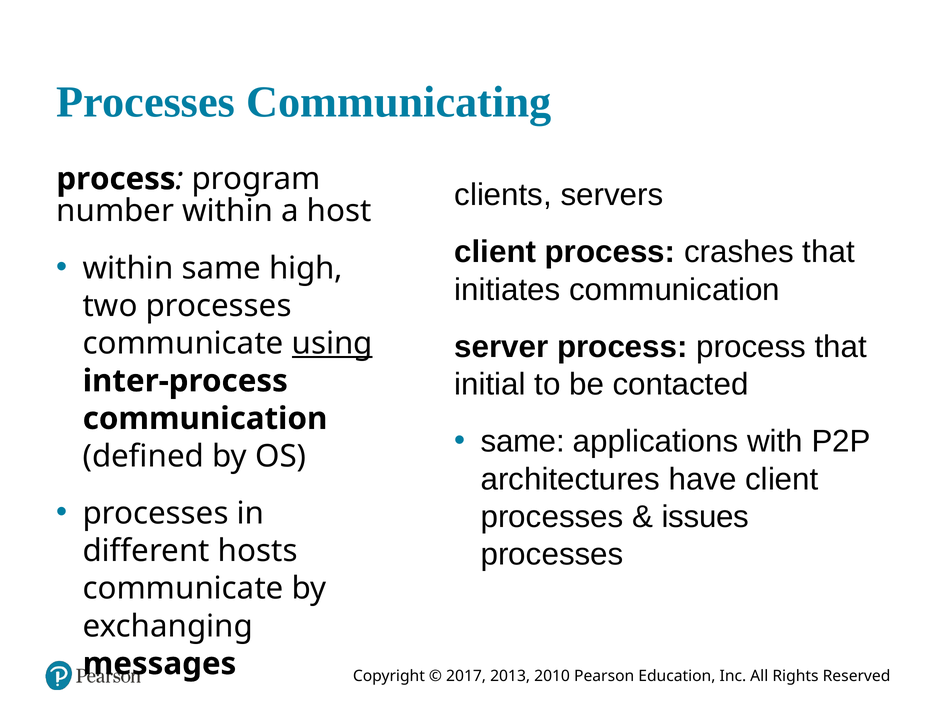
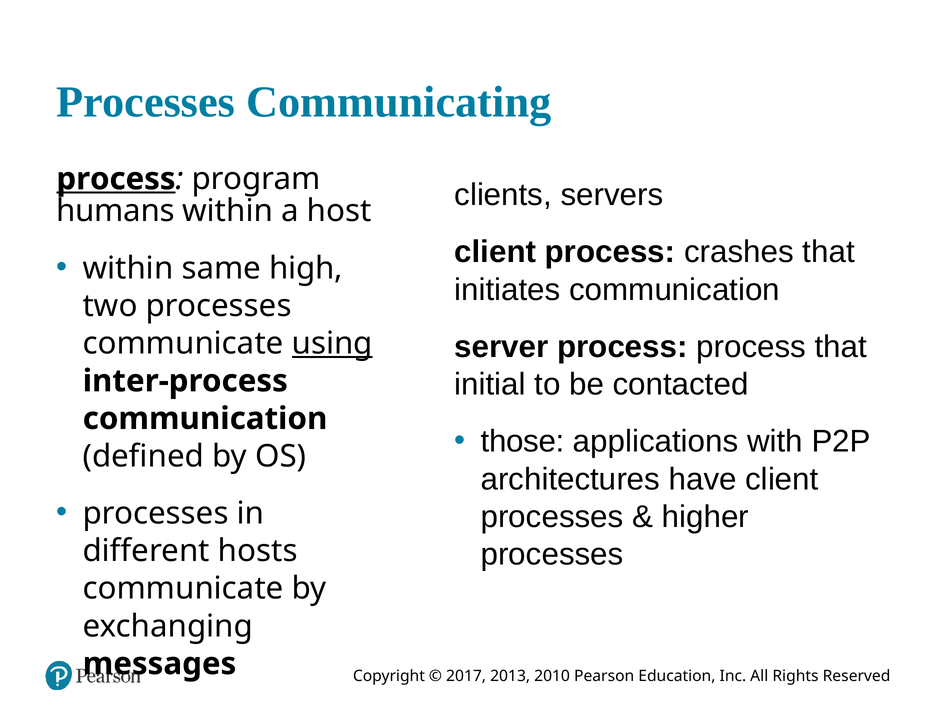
process at (116, 179) underline: none -> present
number: number -> humans
same at (523, 442): same -> those
issues: issues -> higher
